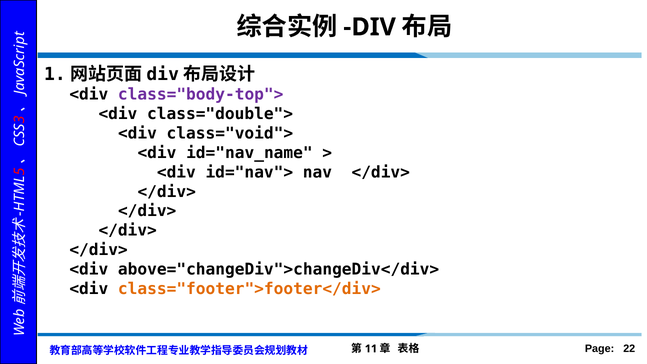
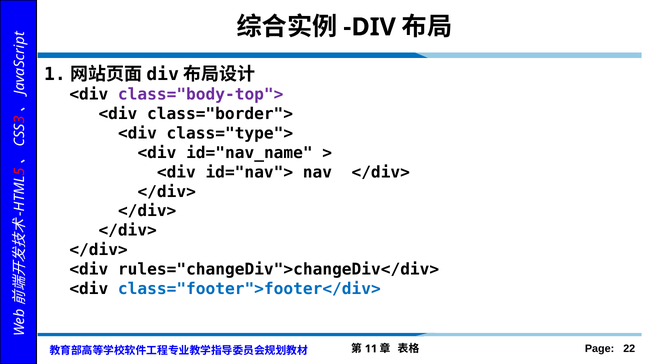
class="double">: class="double"> -> class="border">
class="void">: class="void"> -> class="type">
above="changeDiv">changeDiv</div>: above="changeDiv">changeDiv</div> -> rules="changeDiv">changeDiv</div>
class="footer">footer</div> colour: orange -> blue
